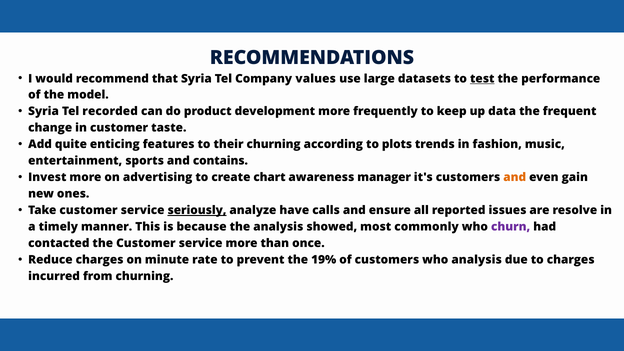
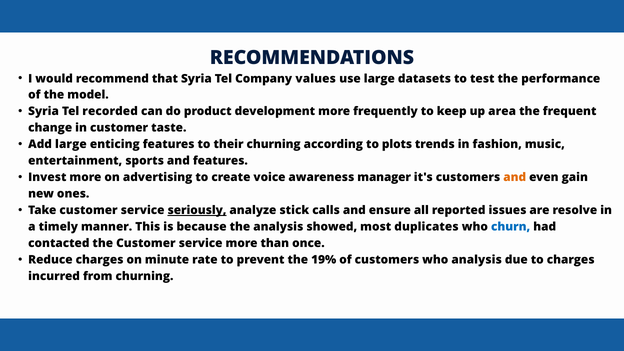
test underline: present -> none
data: data -> area
Add quite: quite -> large
and contains: contains -> features
chart: chart -> voice
have: have -> stick
commonly: commonly -> duplicates
churn colour: purple -> blue
